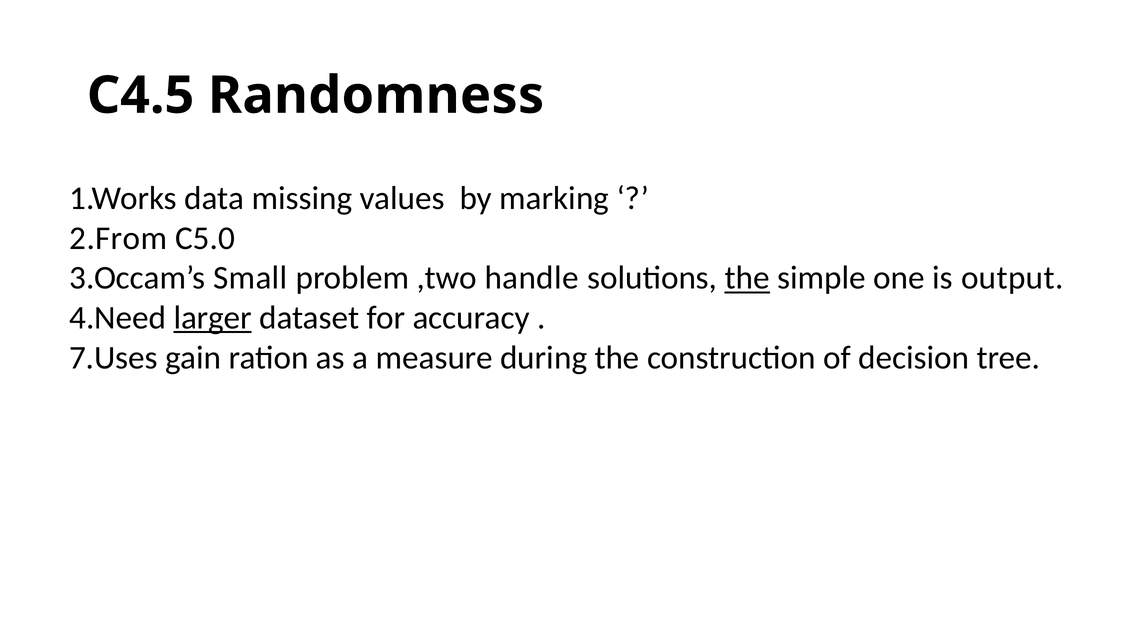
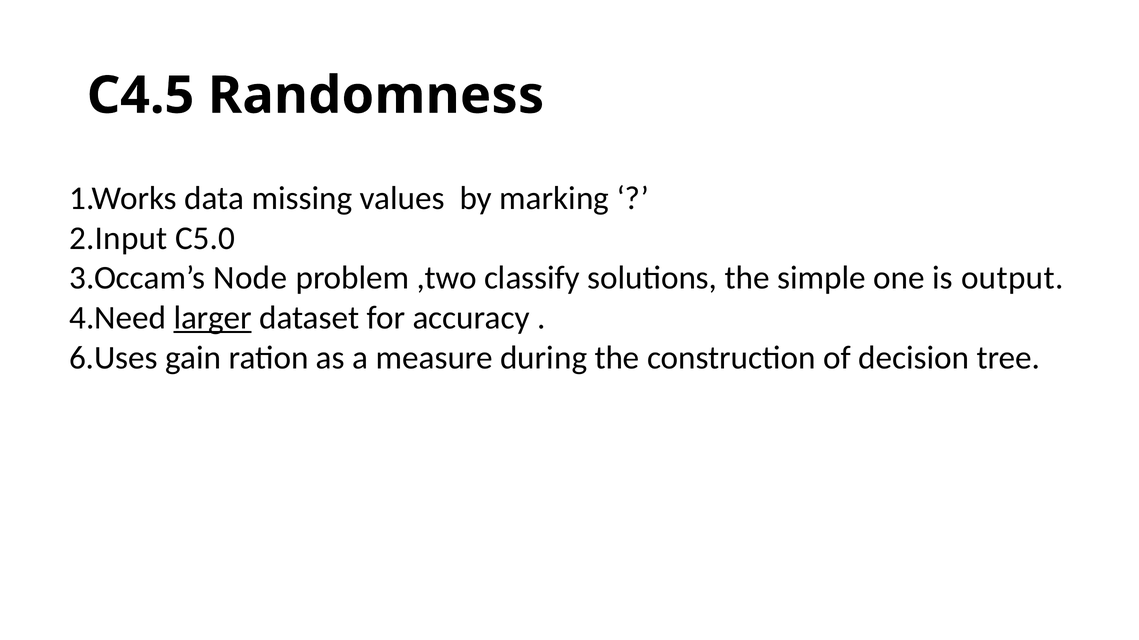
2.From: 2.From -> 2.Input
Small: Small -> Node
handle: handle -> classify
the at (747, 278) underline: present -> none
7.Uses: 7.Uses -> 6.Uses
